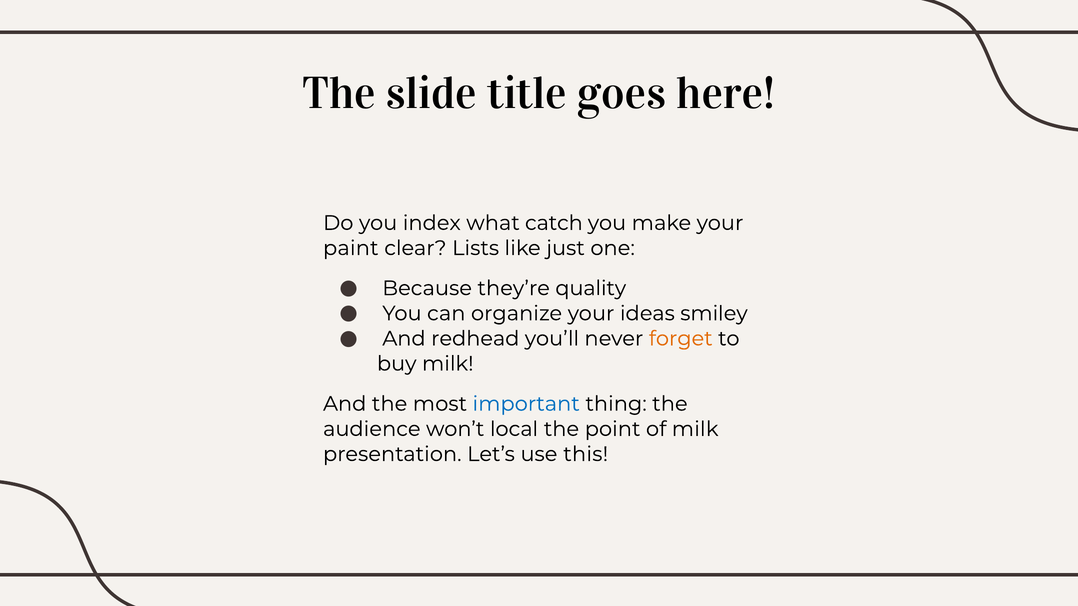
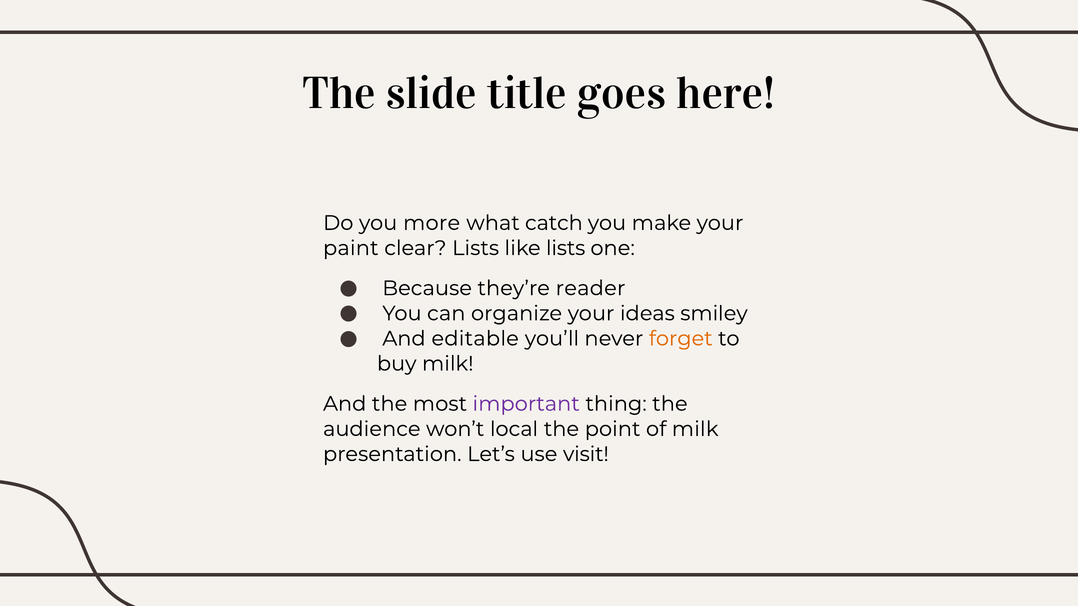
index: index -> more
like just: just -> lists
quality: quality -> reader
redhead: redhead -> editable
important colour: blue -> purple
this: this -> visit
